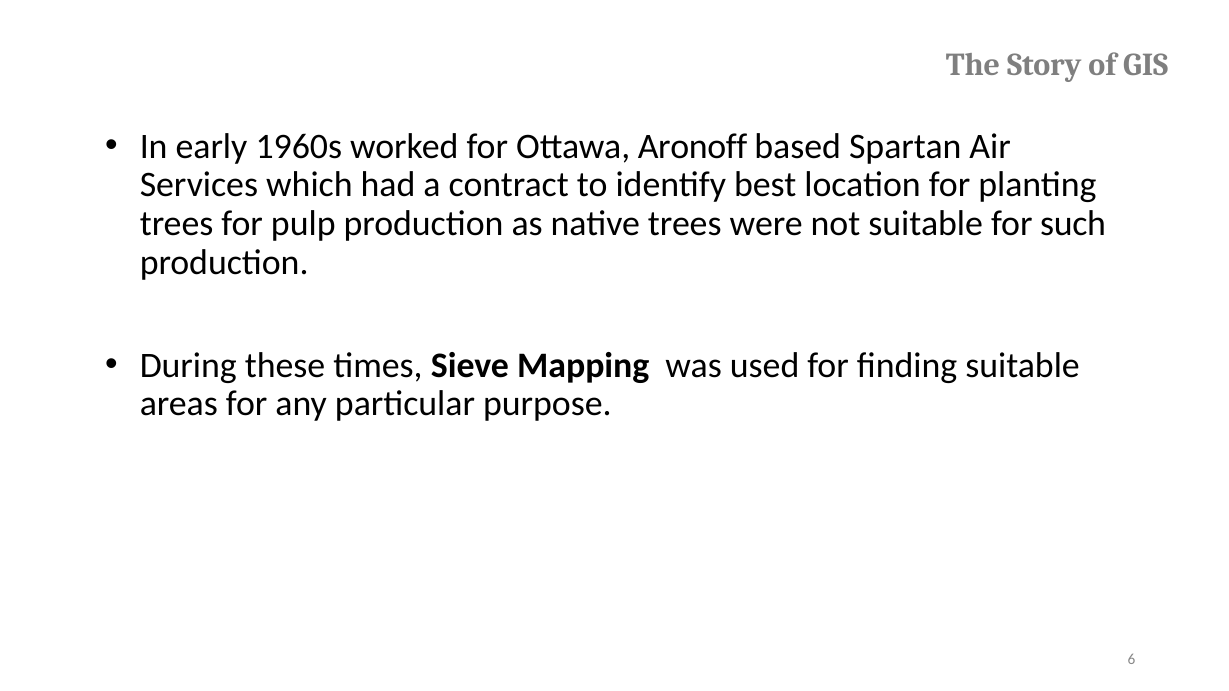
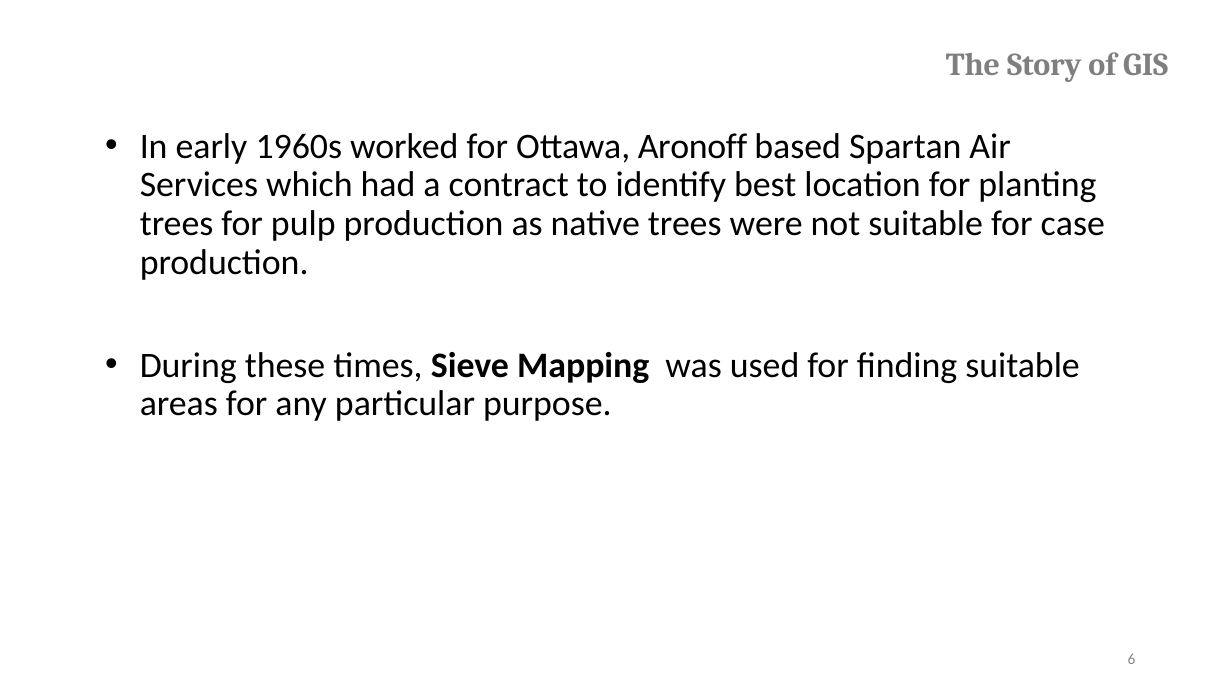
such: such -> case
